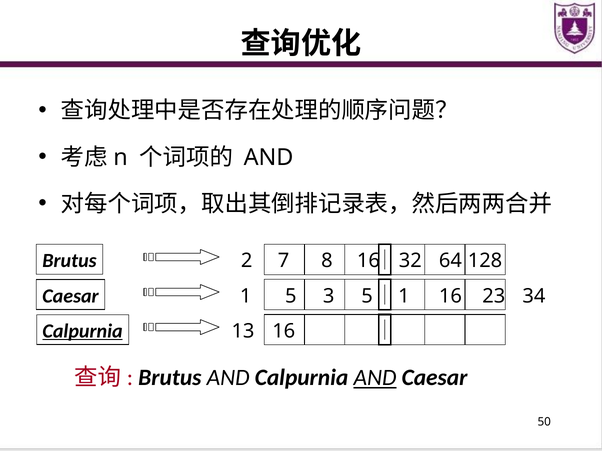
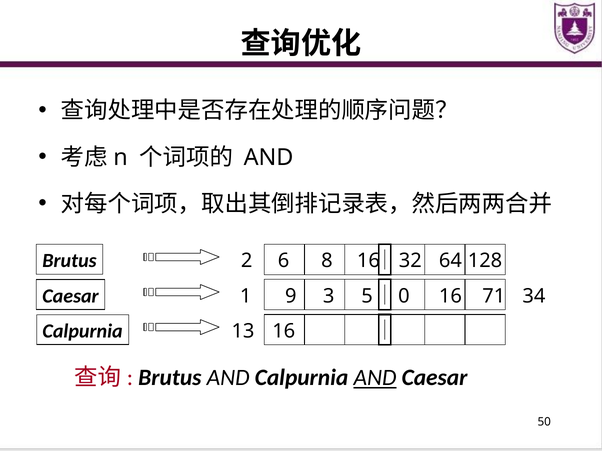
7: 7 -> 6
1 5: 5 -> 9
5 1: 1 -> 0
23: 23 -> 71
Calpurnia at (83, 331) underline: present -> none
